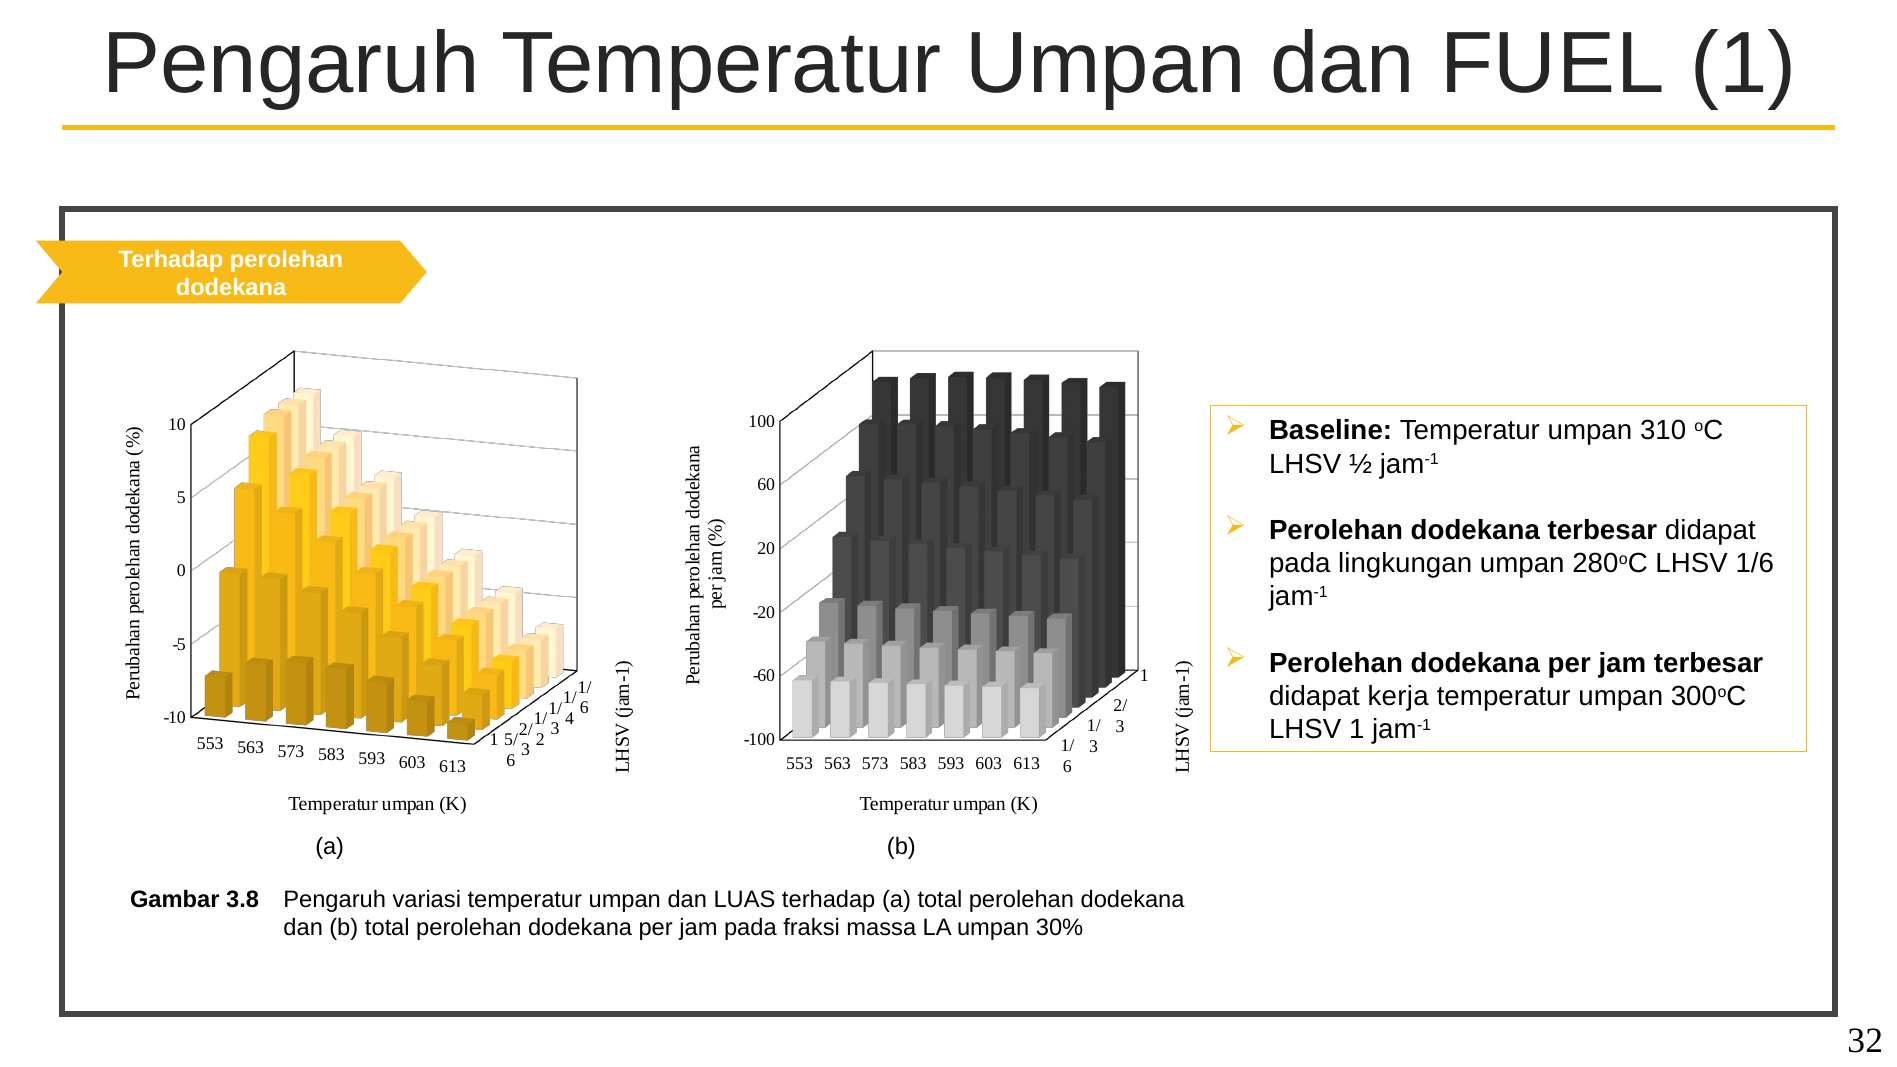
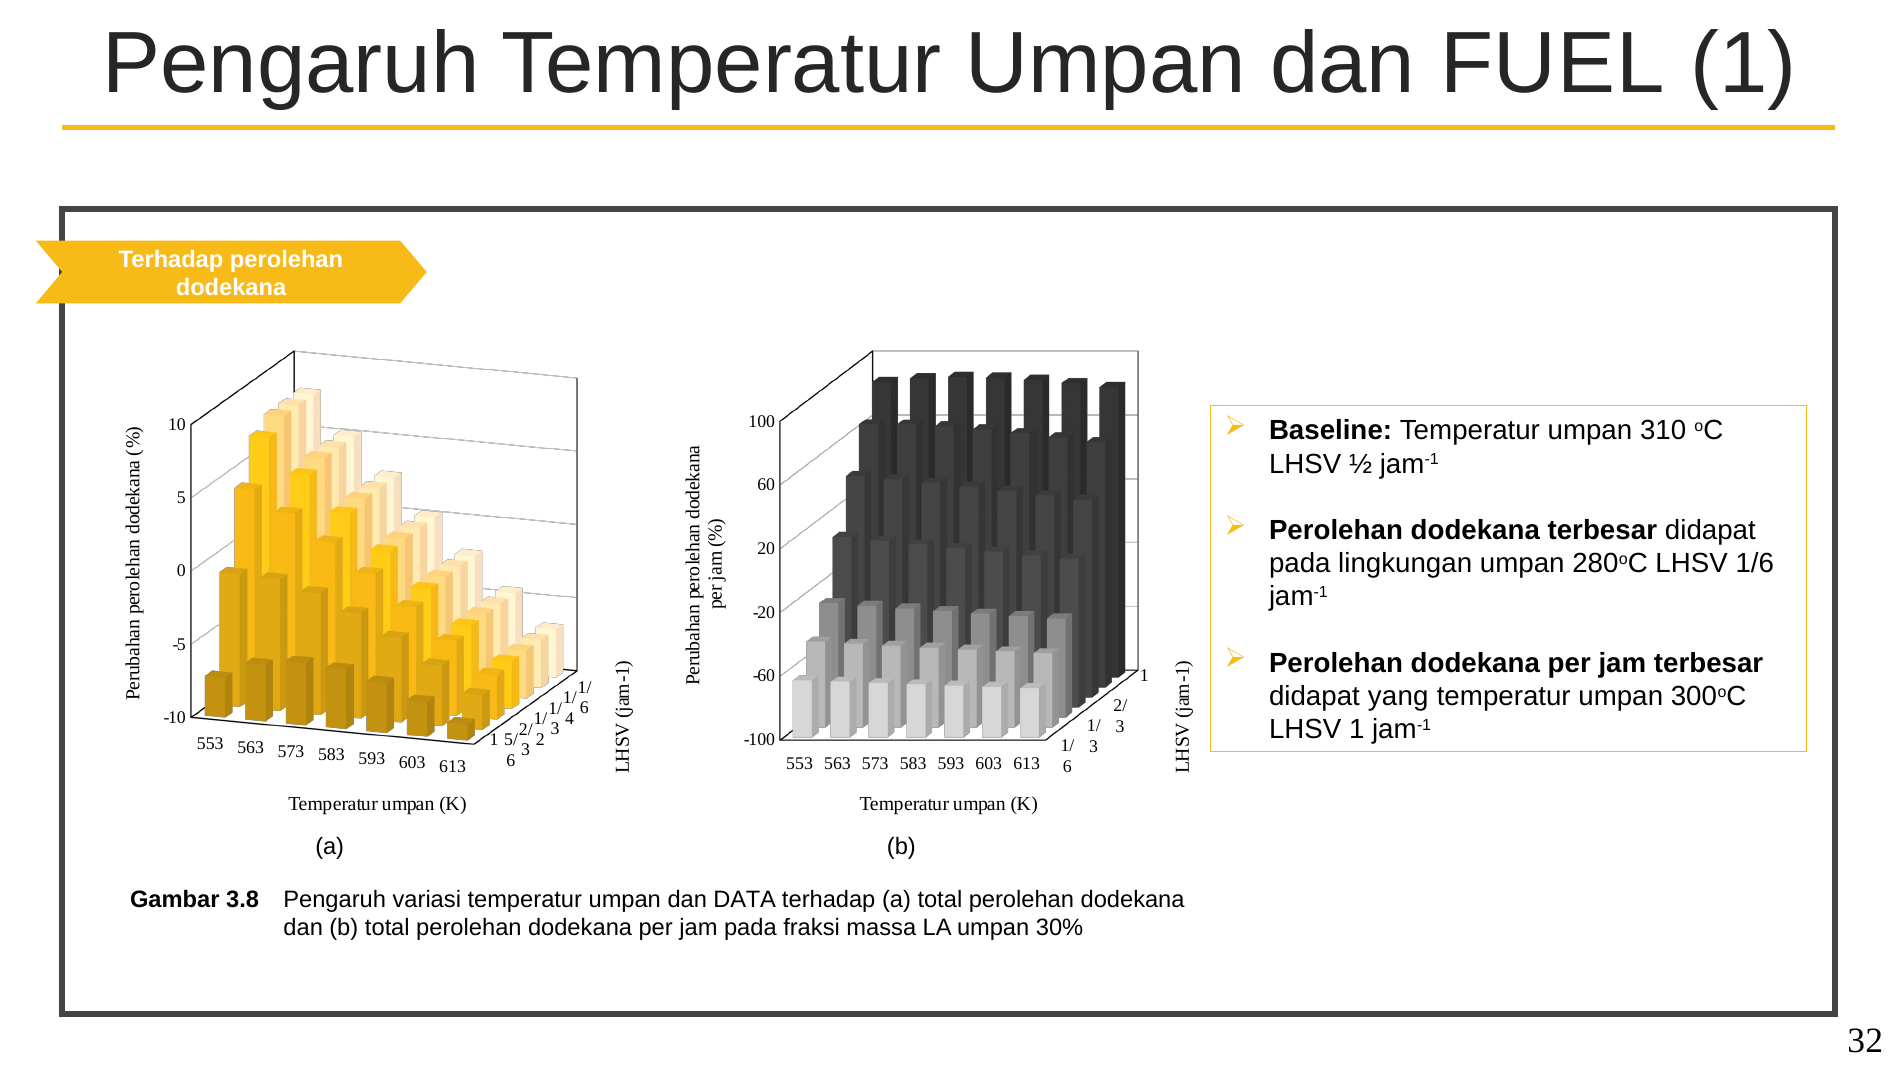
kerja: kerja -> yang
LUAS: LUAS -> DATA
